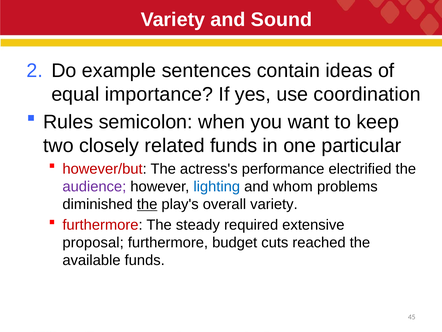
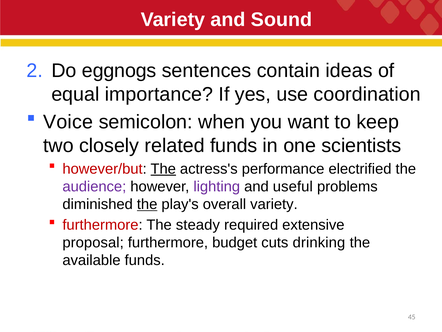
example: example -> eggnogs
Rules: Rules -> Voice
particular: particular -> scientists
The at (163, 169) underline: none -> present
lighting colour: blue -> purple
whom: whom -> useful
reached: reached -> drinking
